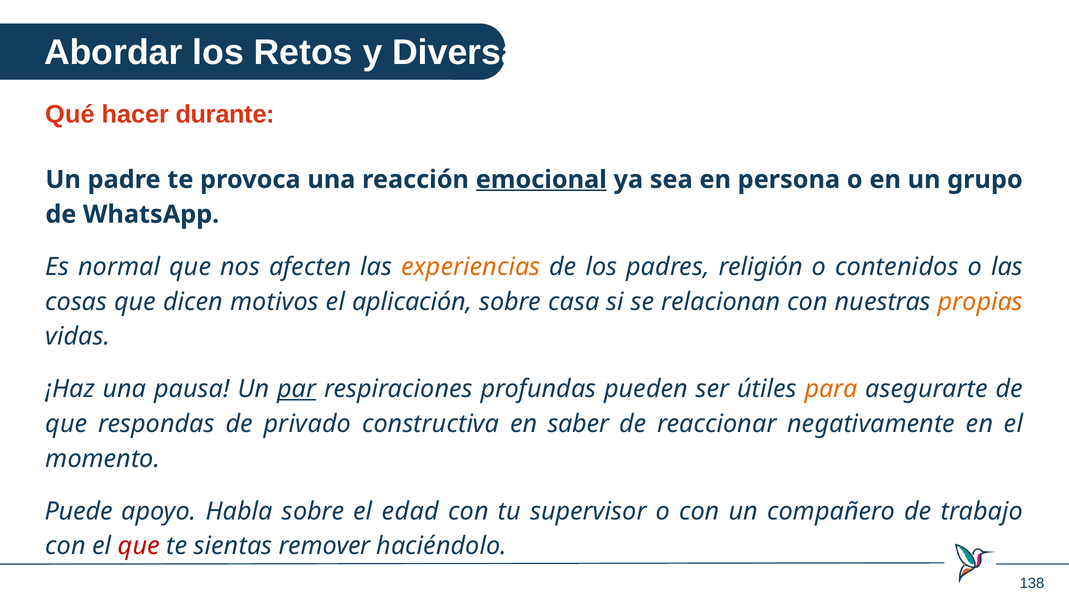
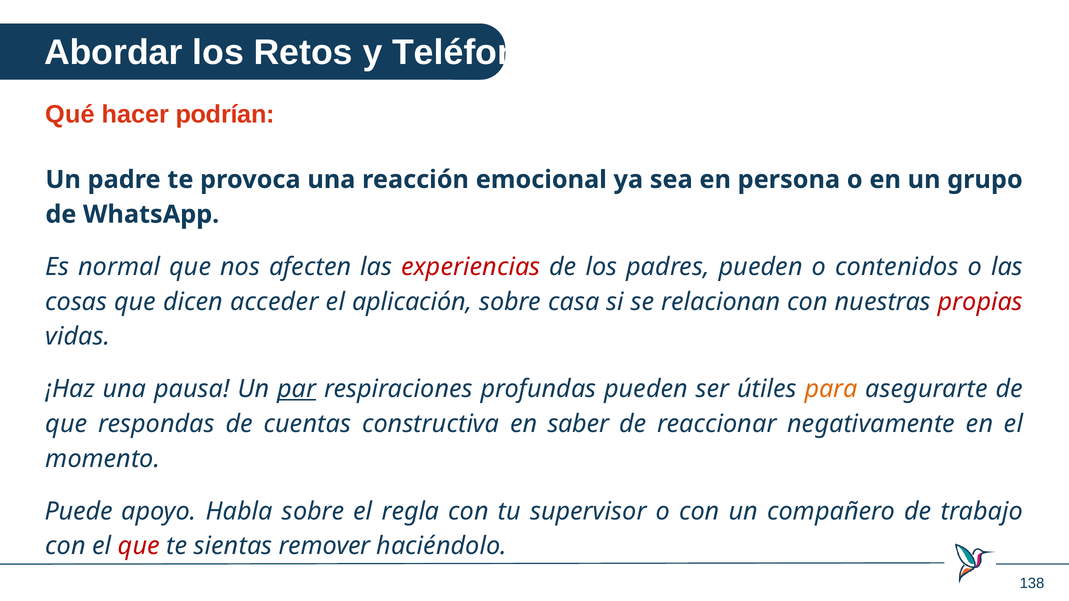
Diversas: Diversas -> Teléfono
durante: durante -> podrían
emocional underline: present -> none
experiencias colour: orange -> red
padres religión: religión -> pueden
motivos: motivos -> acceder
propias colour: orange -> red
privado: privado -> cuentas
edad: edad -> regla
